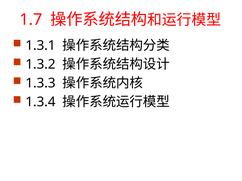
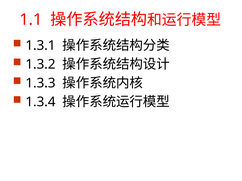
1.7: 1.7 -> 1.1
